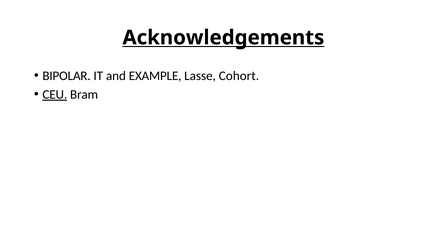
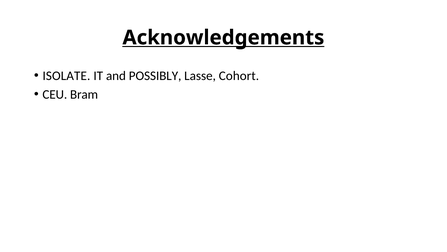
BIPOLAR: BIPOLAR -> ISOLATE
EXAMPLE: EXAMPLE -> POSSIBLY
CEU underline: present -> none
